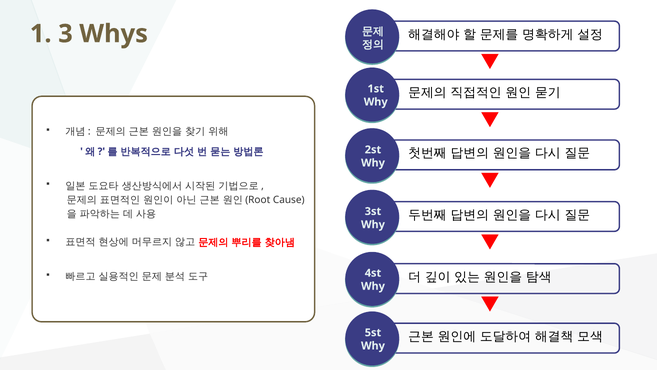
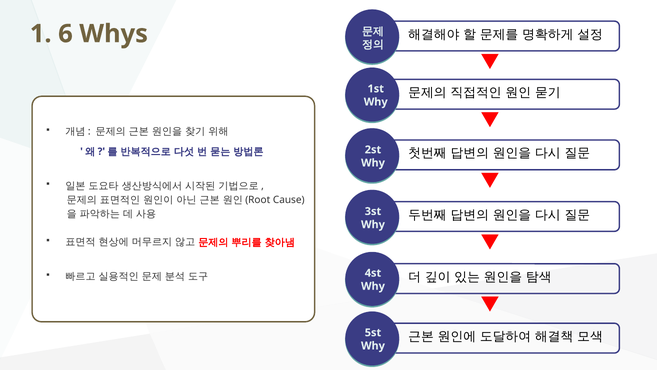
3: 3 -> 6
